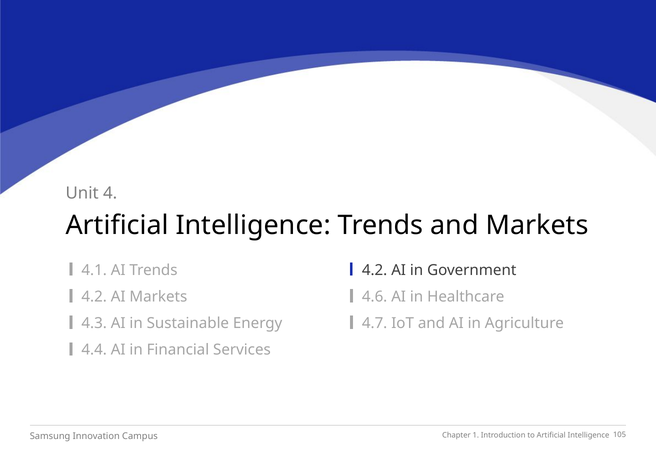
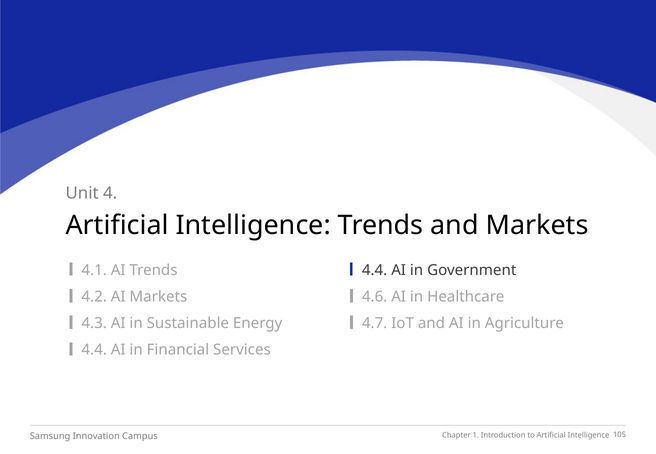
4.2 at (375, 270): 4.2 -> 4.4
